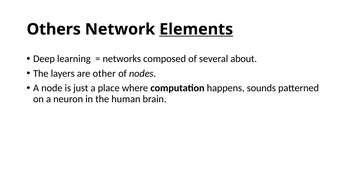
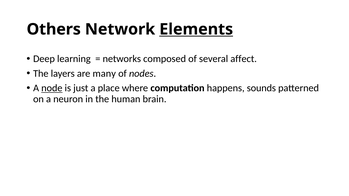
about: about -> affect
other: other -> many
node underline: none -> present
